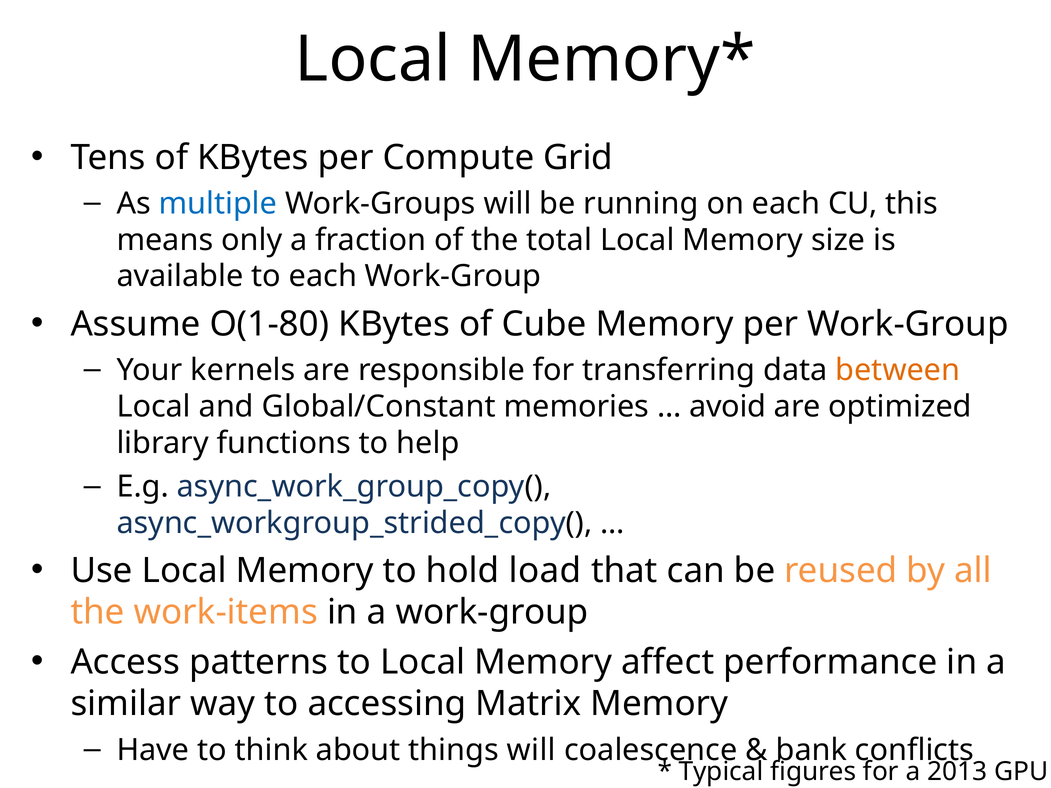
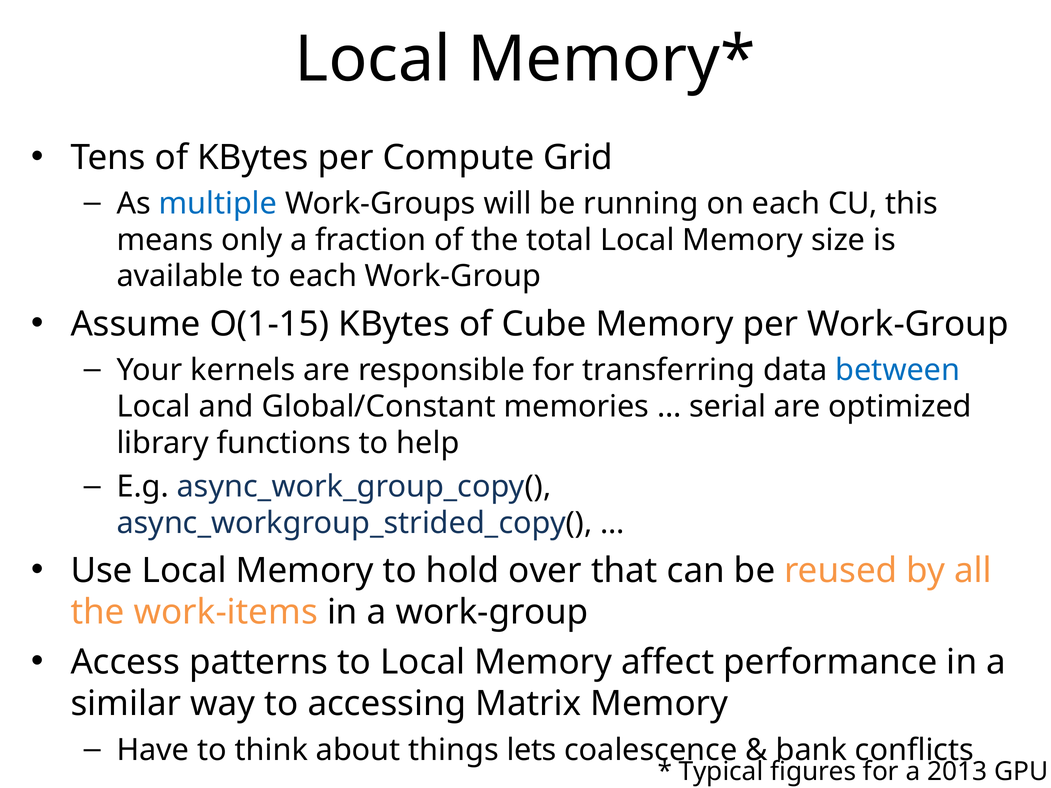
O(1-80: O(1-80 -> O(1-15
between colour: orange -> blue
avoid: avoid -> serial
load: load -> over
things will: will -> lets
